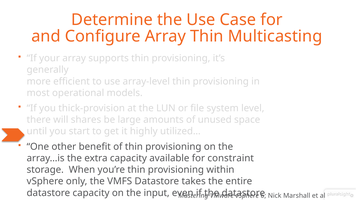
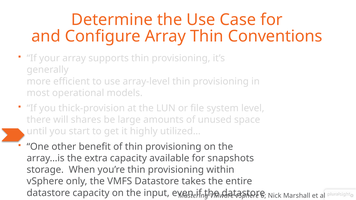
Multicasting: Multicasting -> Conventions
constraint: constraint -> snapshots
